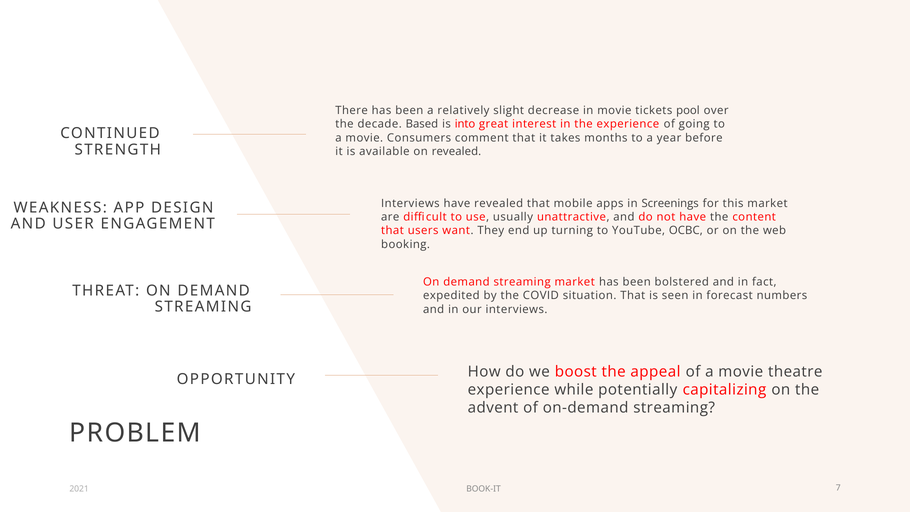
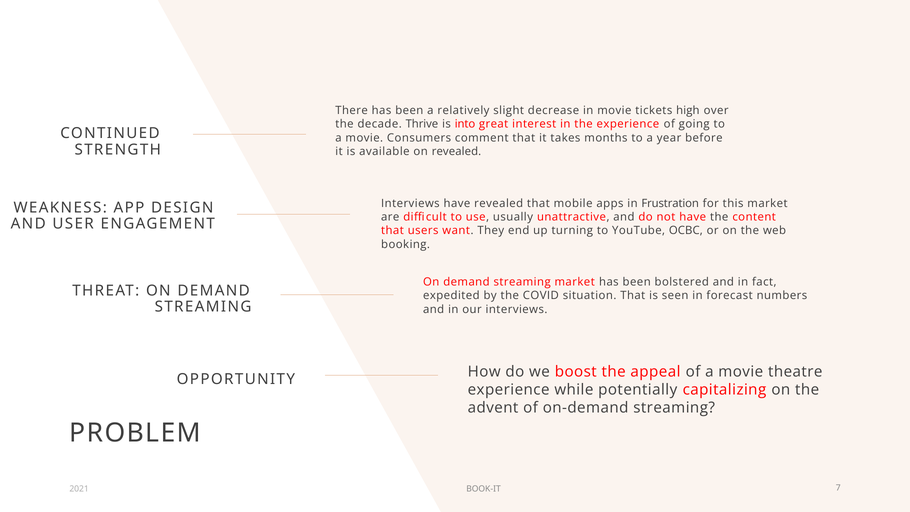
pool: pool -> high
Based: Based -> Thrive
Screenings: Screenings -> Frustration
